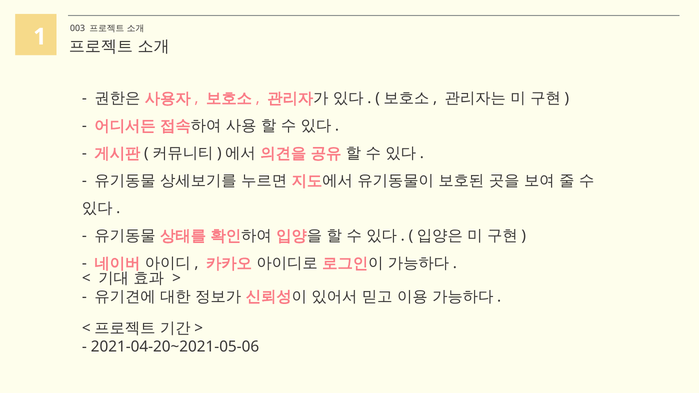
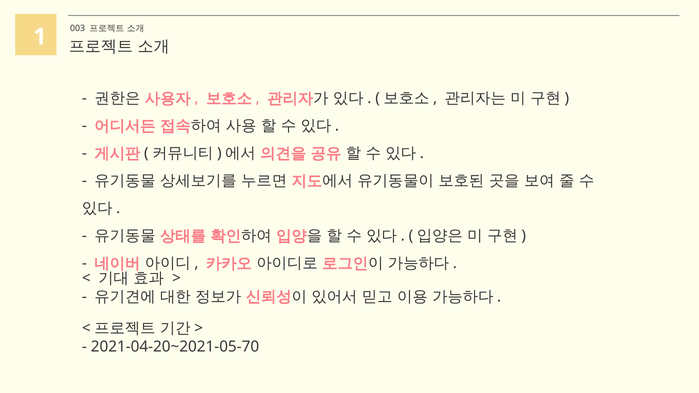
2021-04-20~2021-05-06: 2021-04-20~2021-05-06 -> 2021-04-20~2021-05-70
